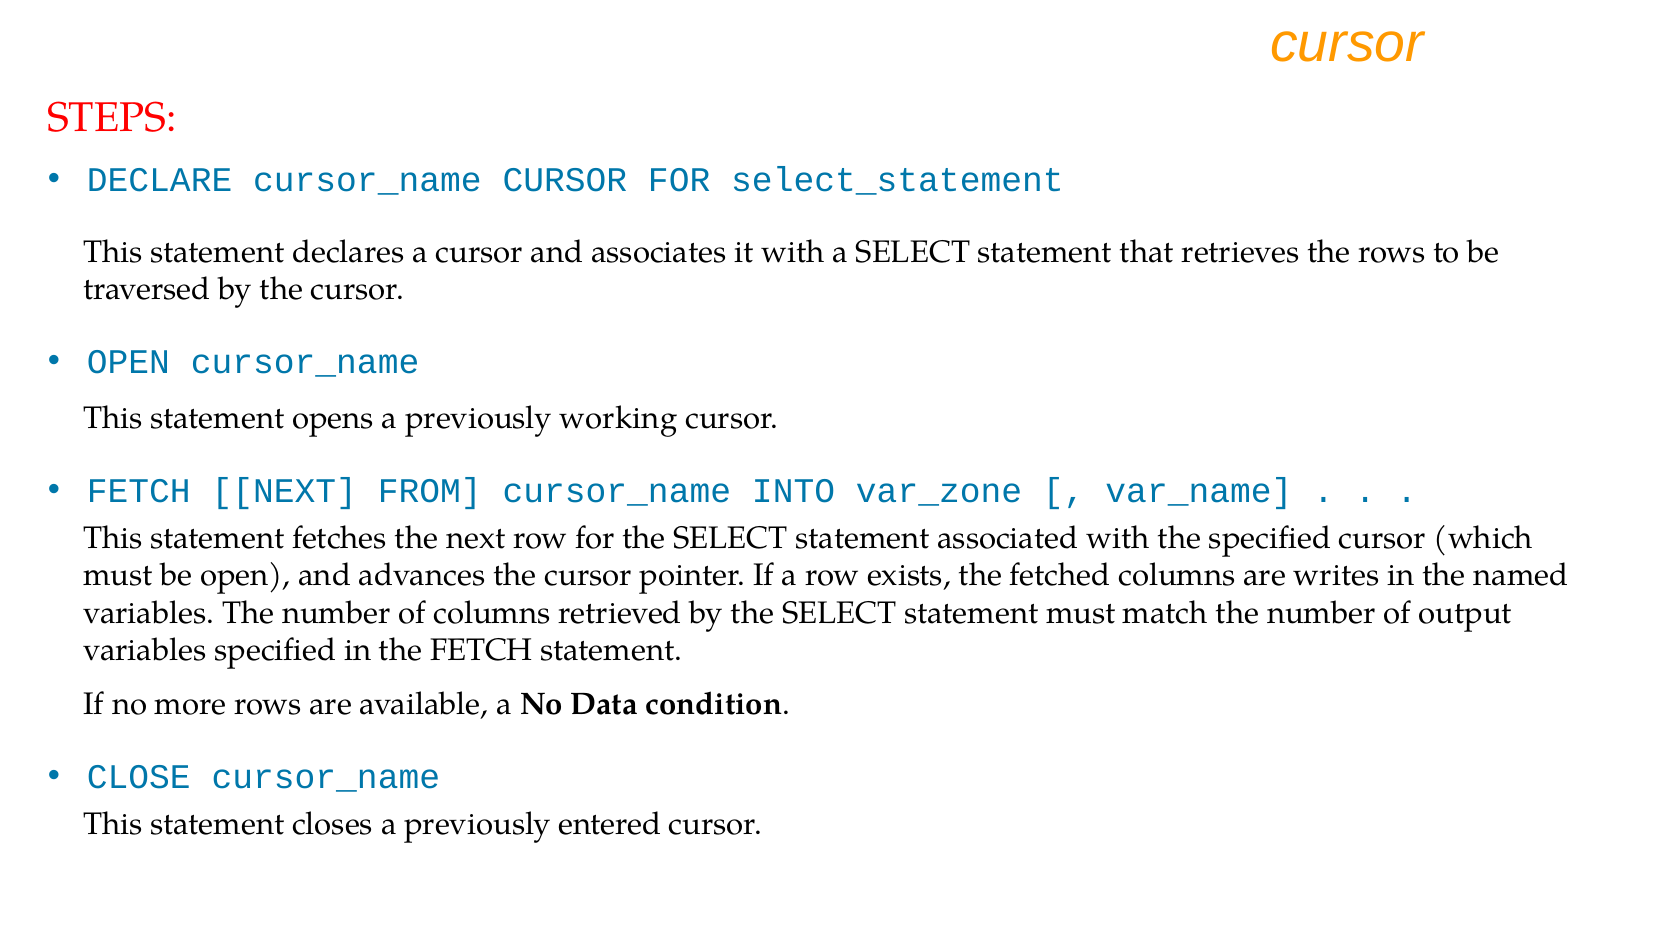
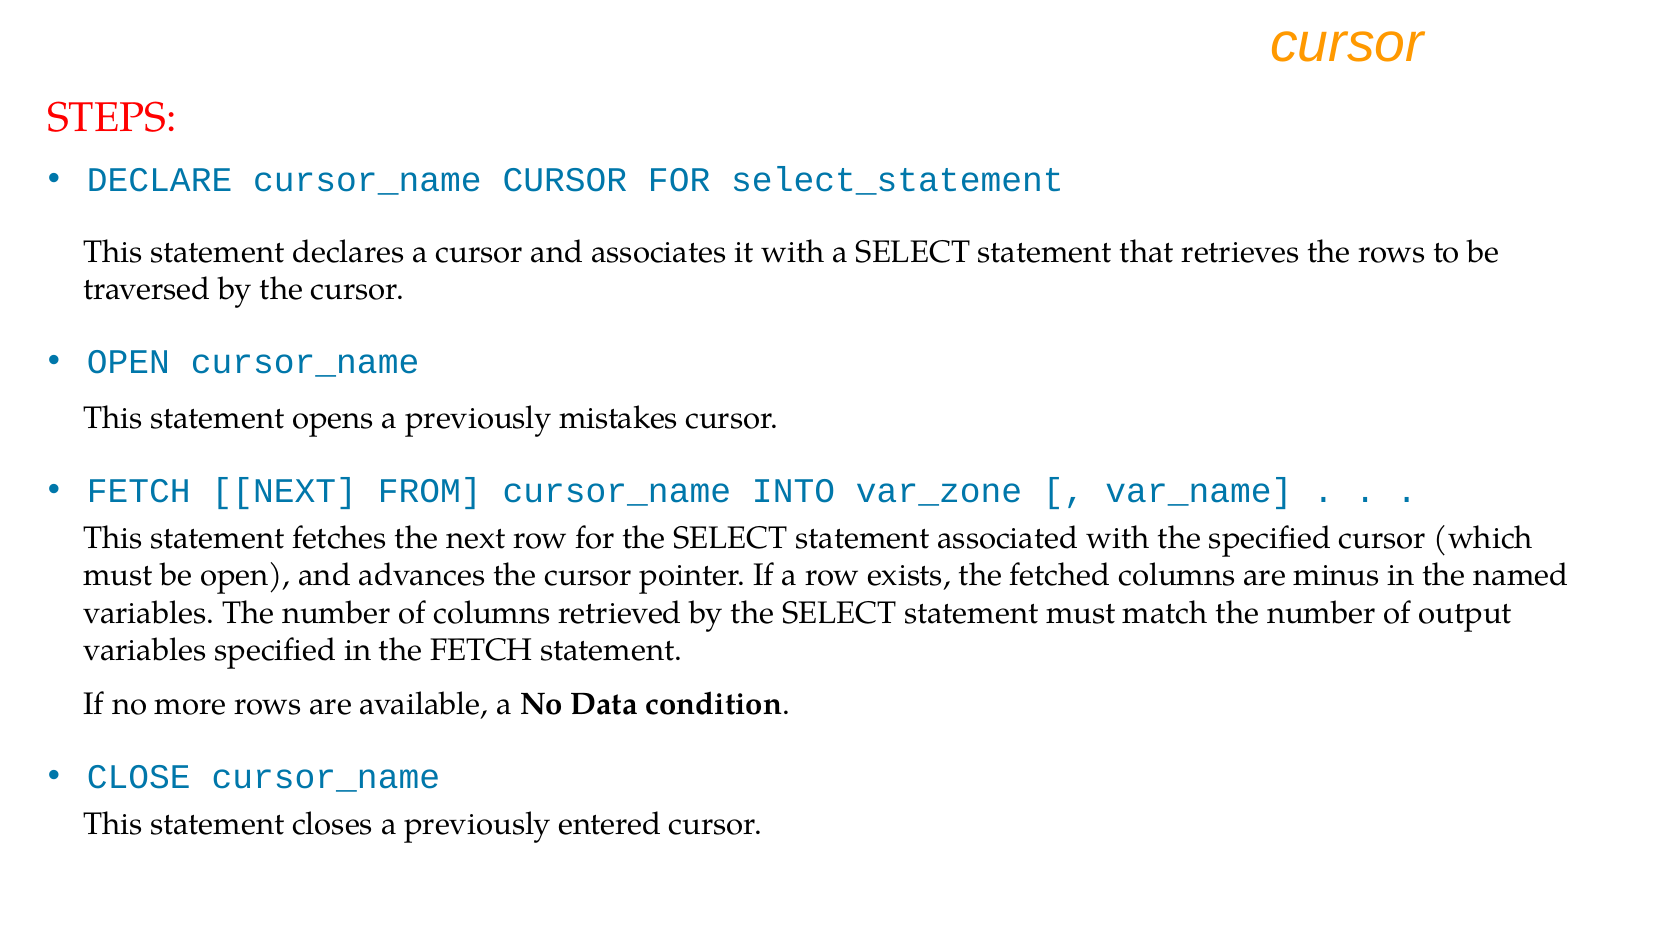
working: working -> mistakes
writes: writes -> minus
